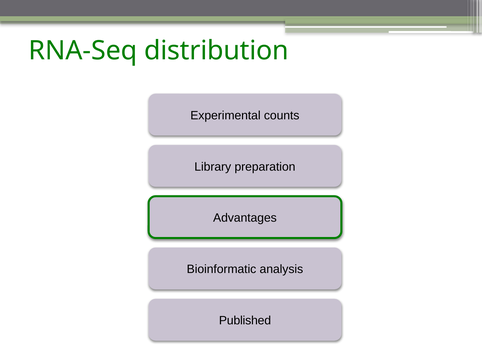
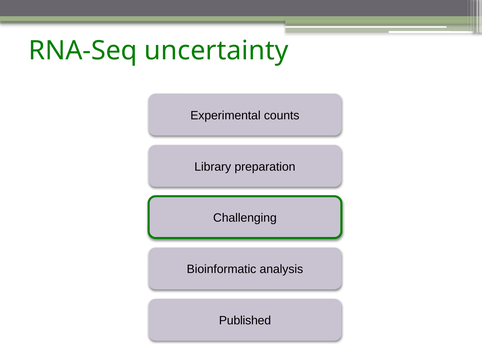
distribution: distribution -> uncertainty
Advantages: Advantages -> Challenging
